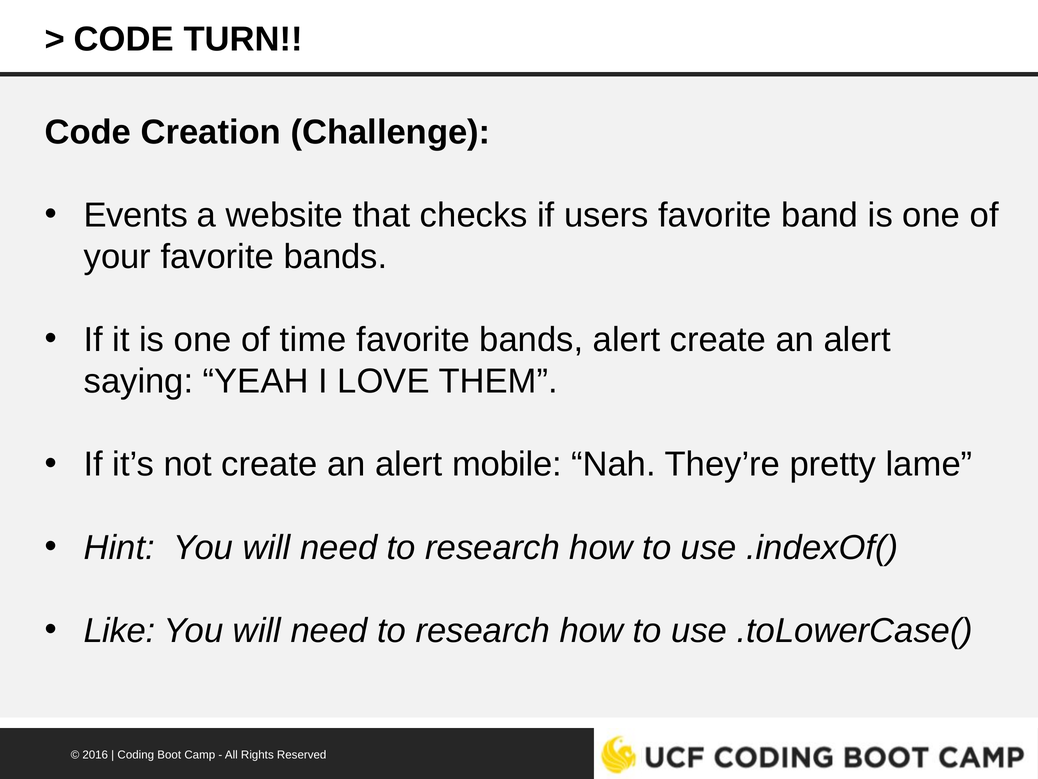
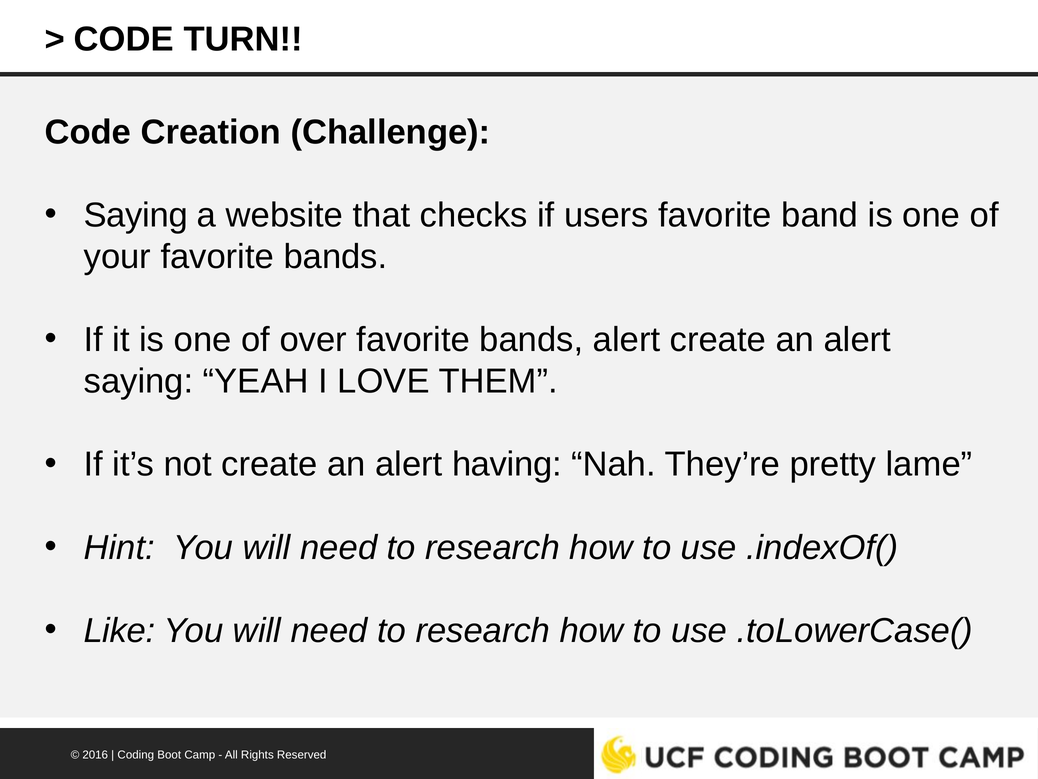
Events at (136, 215): Events -> Saying
time: time -> over
mobile: mobile -> having
